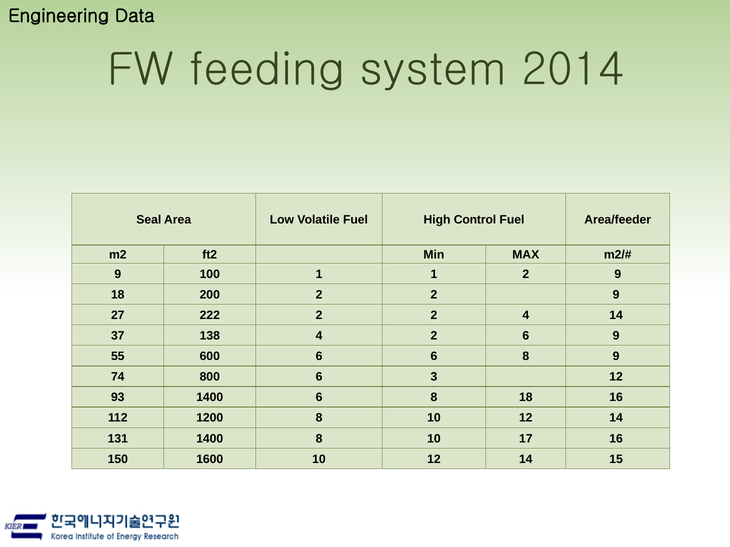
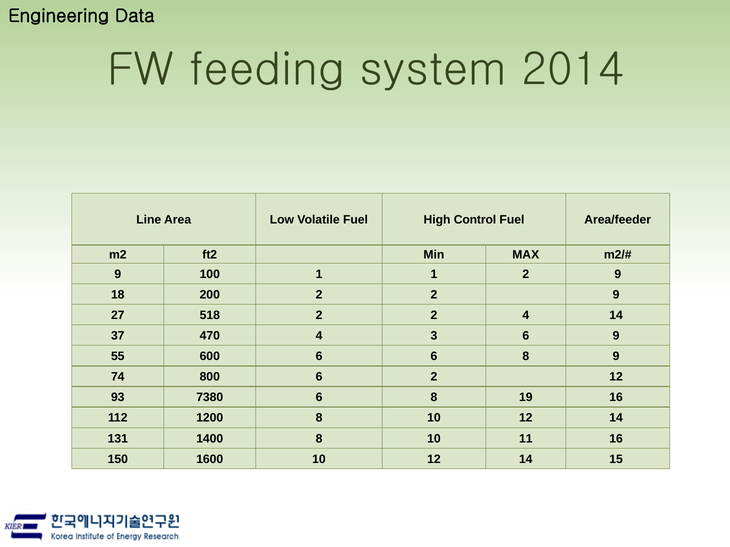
Seal: Seal -> Line
222: 222 -> 518
138: 138 -> 470
4 2: 2 -> 3
6 3: 3 -> 2
93 1400: 1400 -> 7380
8 18: 18 -> 19
17: 17 -> 11
